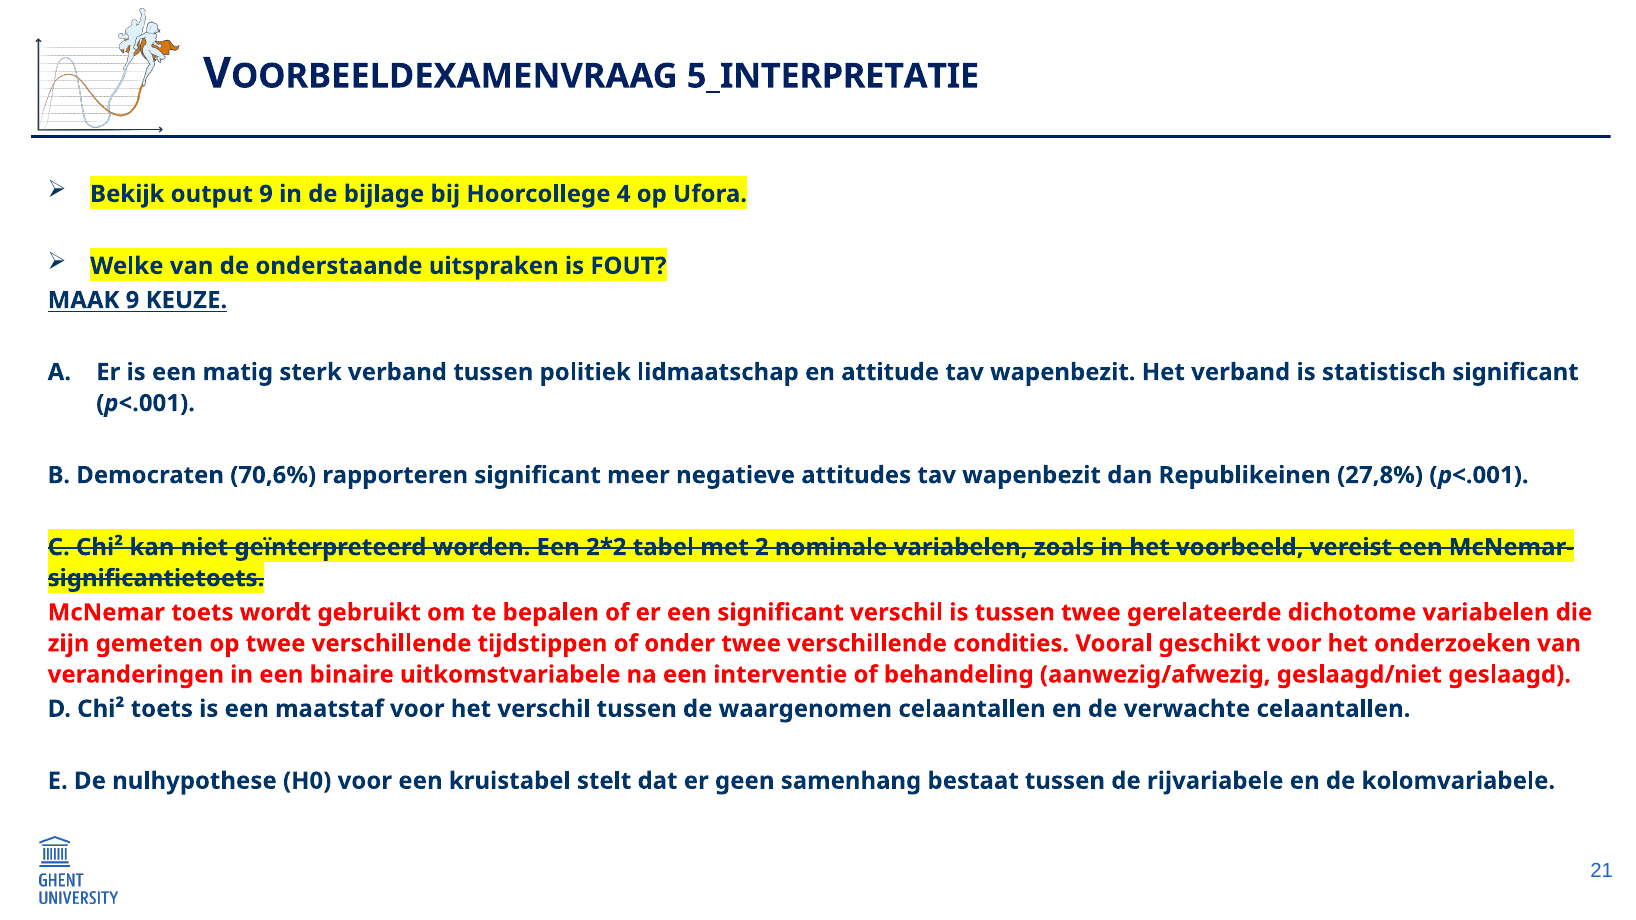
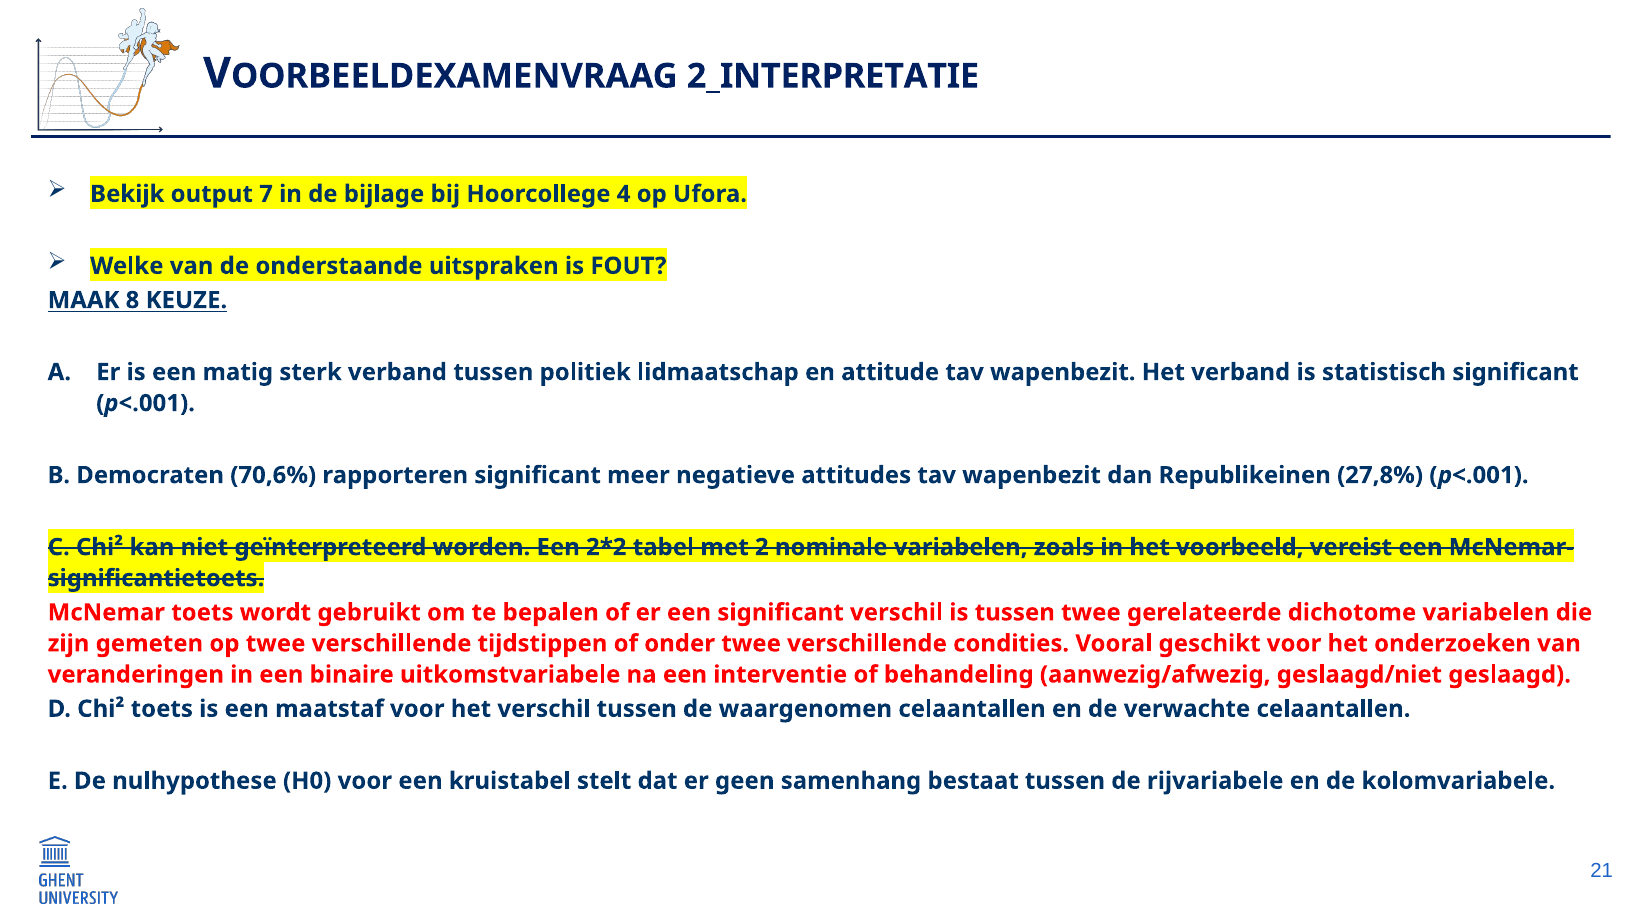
5_INTERPRETATIE: 5_INTERPRETATIE -> 2_INTERPRETATIE
output 9: 9 -> 7
MAAK 9: 9 -> 8
